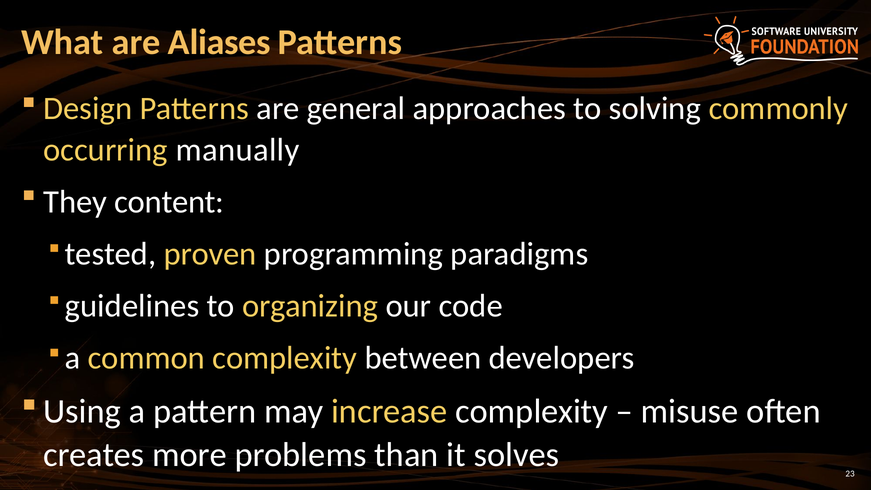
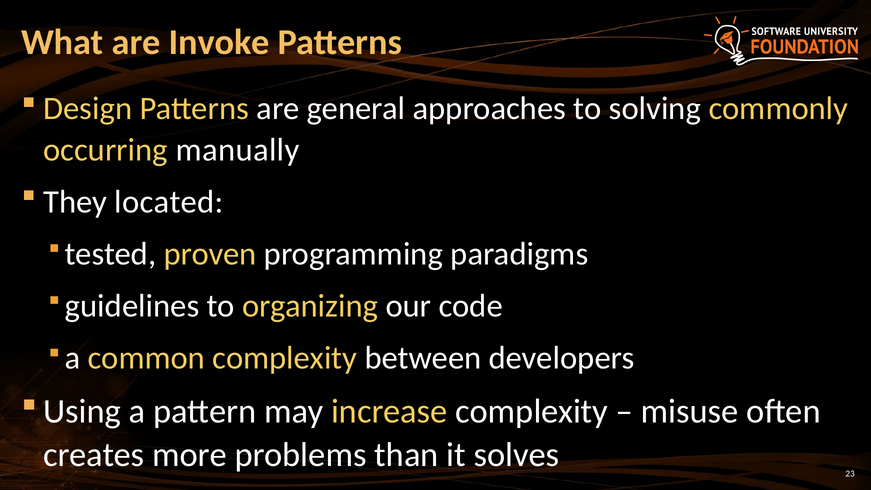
Aliases: Aliases -> Invoke
content: content -> located
